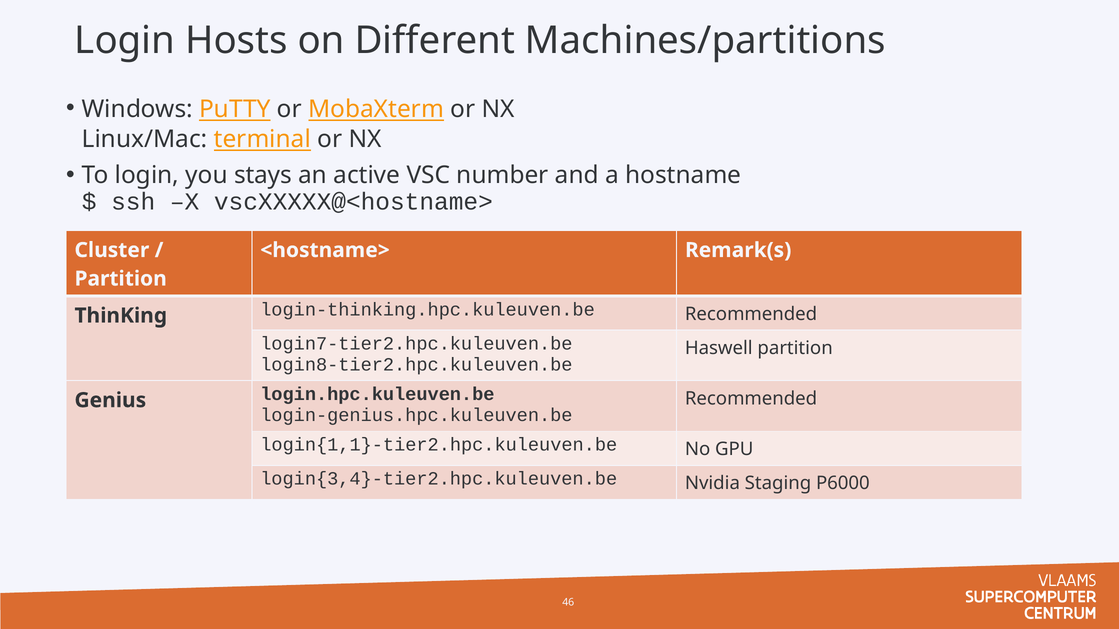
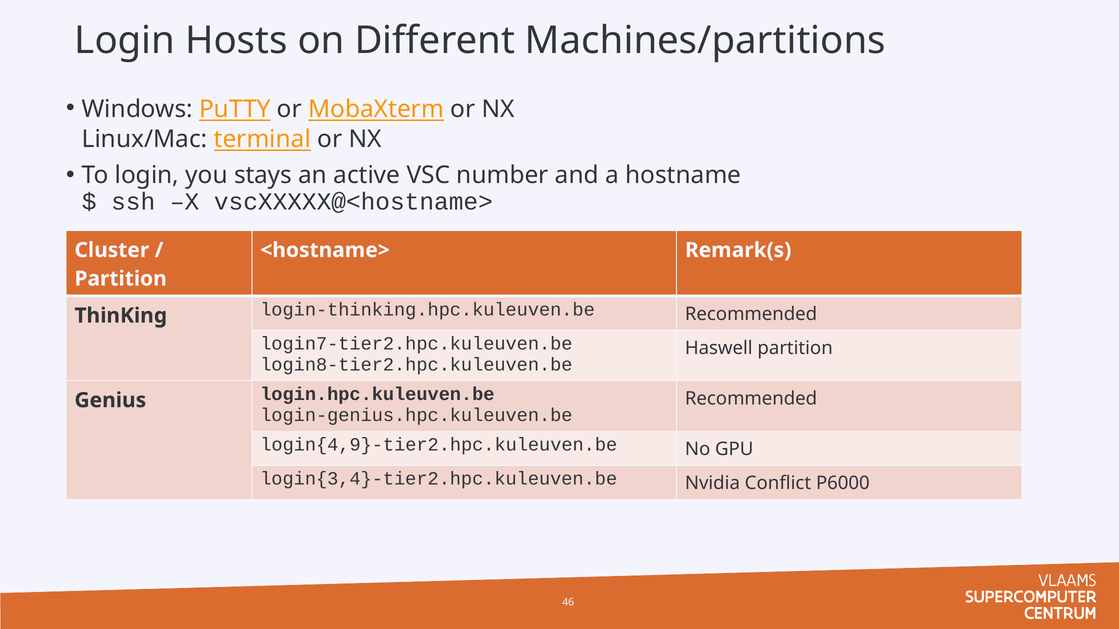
login{1,1}-tier2.hpc.kuleuven.be: login{1,1}-tier2.hpc.kuleuven.be -> login{4,9}-tier2.hpc.kuleuven.be
Staging: Staging -> Conflict
